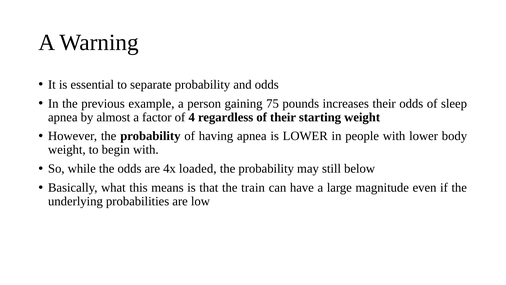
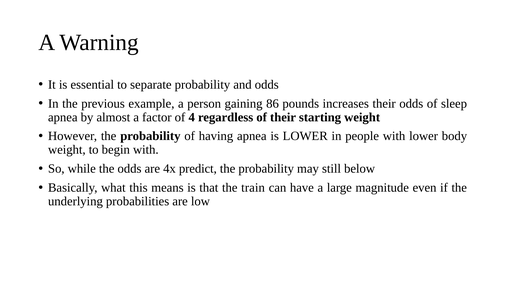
75: 75 -> 86
loaded: loaded -> predict
